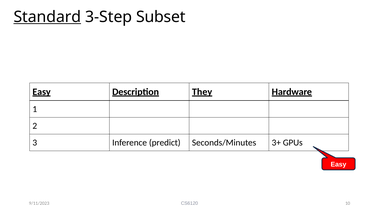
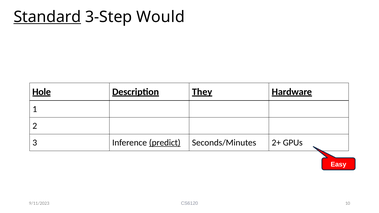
Subset: Subset -> Would
Easy at (42, 92): Easy -> Hole
predict underline: none -> present
3+: 3+ -> 2+
